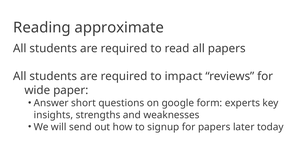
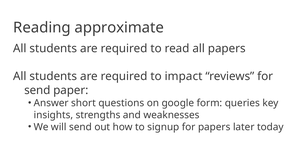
wide at (37, 90): wide -> send
experts: experts -> queries
